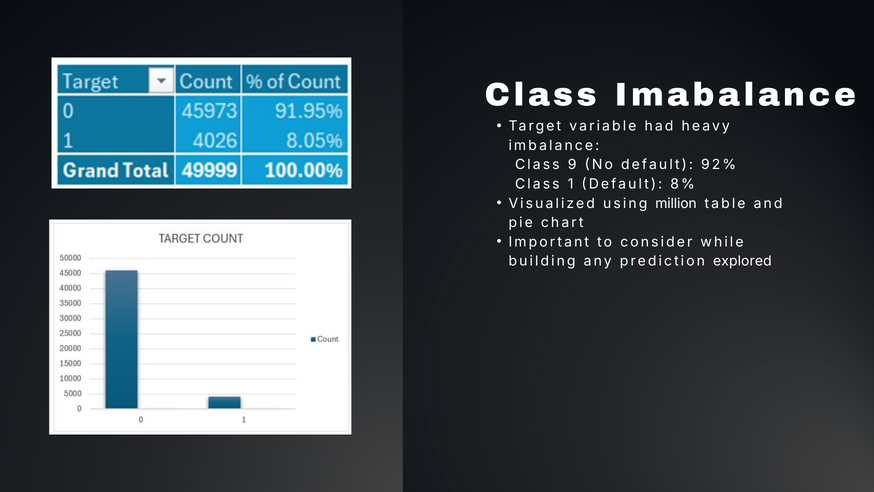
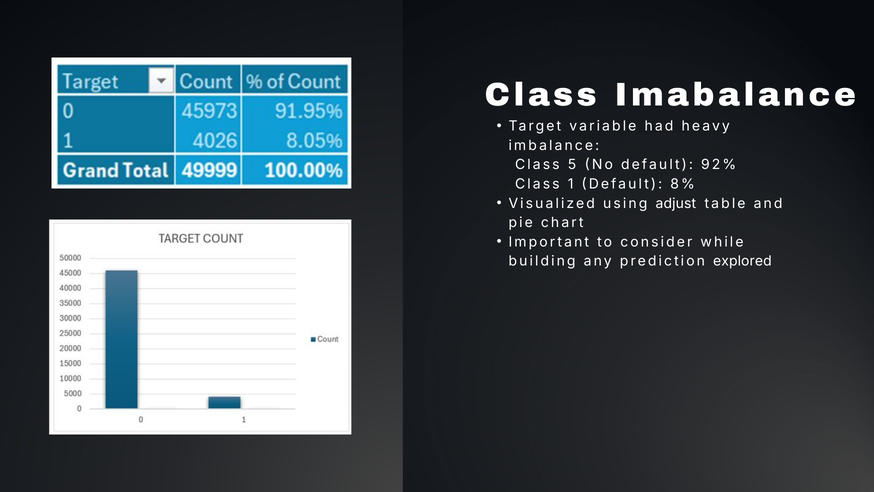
9: 9 -> 5
million: million -> adjust
